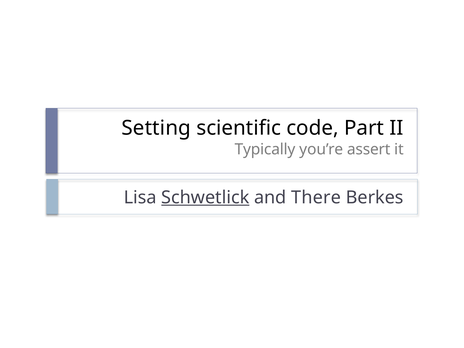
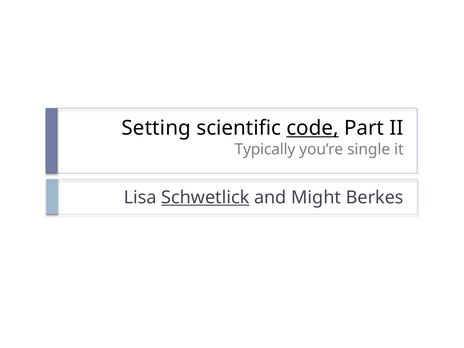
code underline: none -> present
assert: assert -> single
There: There -> Might
